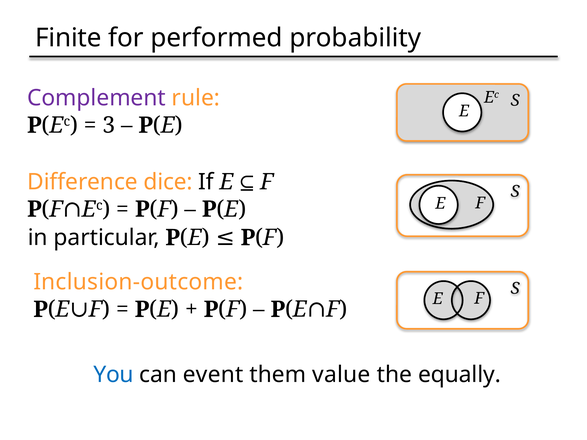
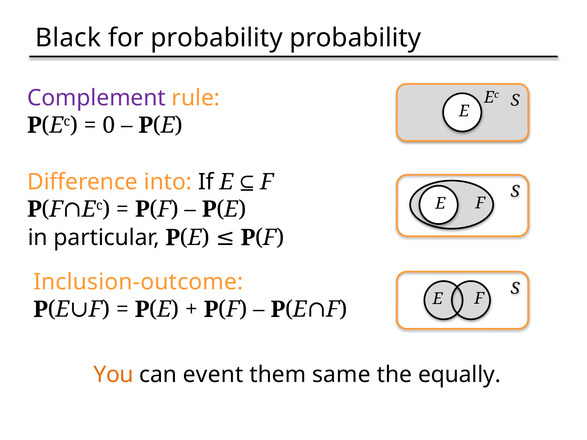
Finite: Finite -> Black
for performed: performed -> probability
3: 3 -> 0
dice: dice -> into
You colour: blue -> orange
value: value -> same
